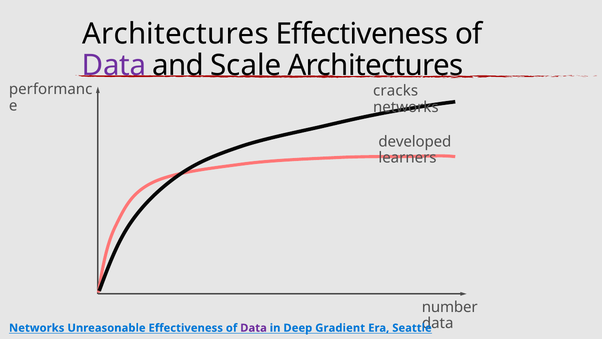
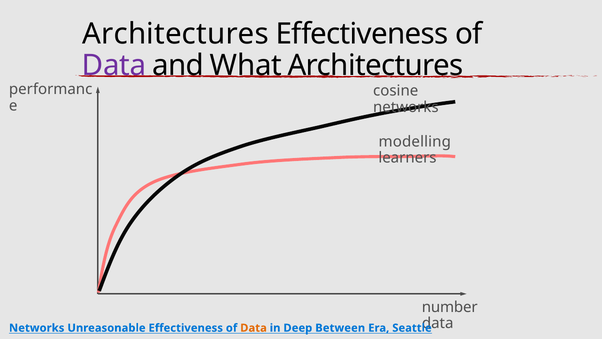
Scale: Scale -> What
cracks: cracks -> cosine
developed: developed -> modelling
Data at (254, 328) colour: purple -> orange
Gradient: Gradient -> Between
